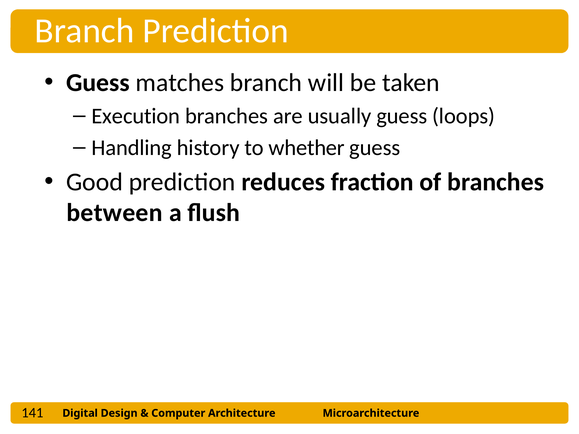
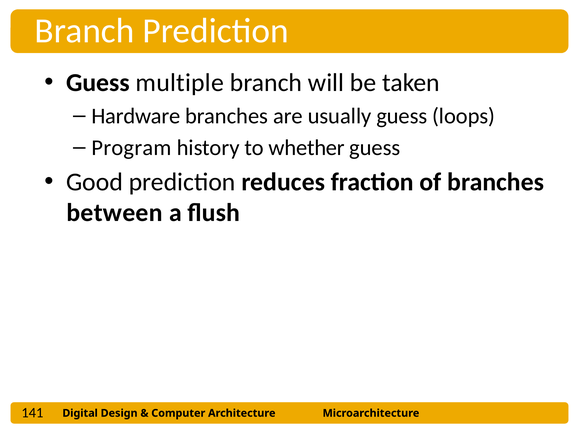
matches: matches -> multiple
Execution: Execution -> Hardware
Handling: Handling -> Program
